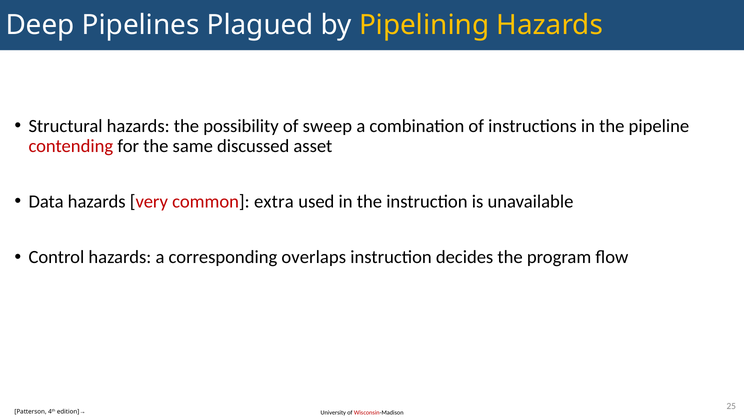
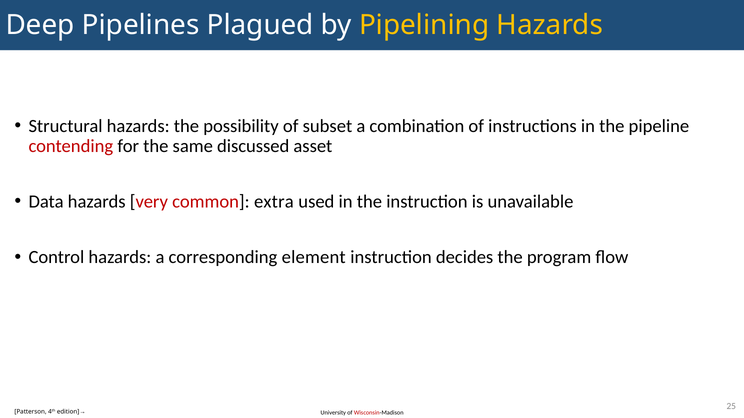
sweep: sweep -> subset
overlaps: overlaps -> element
